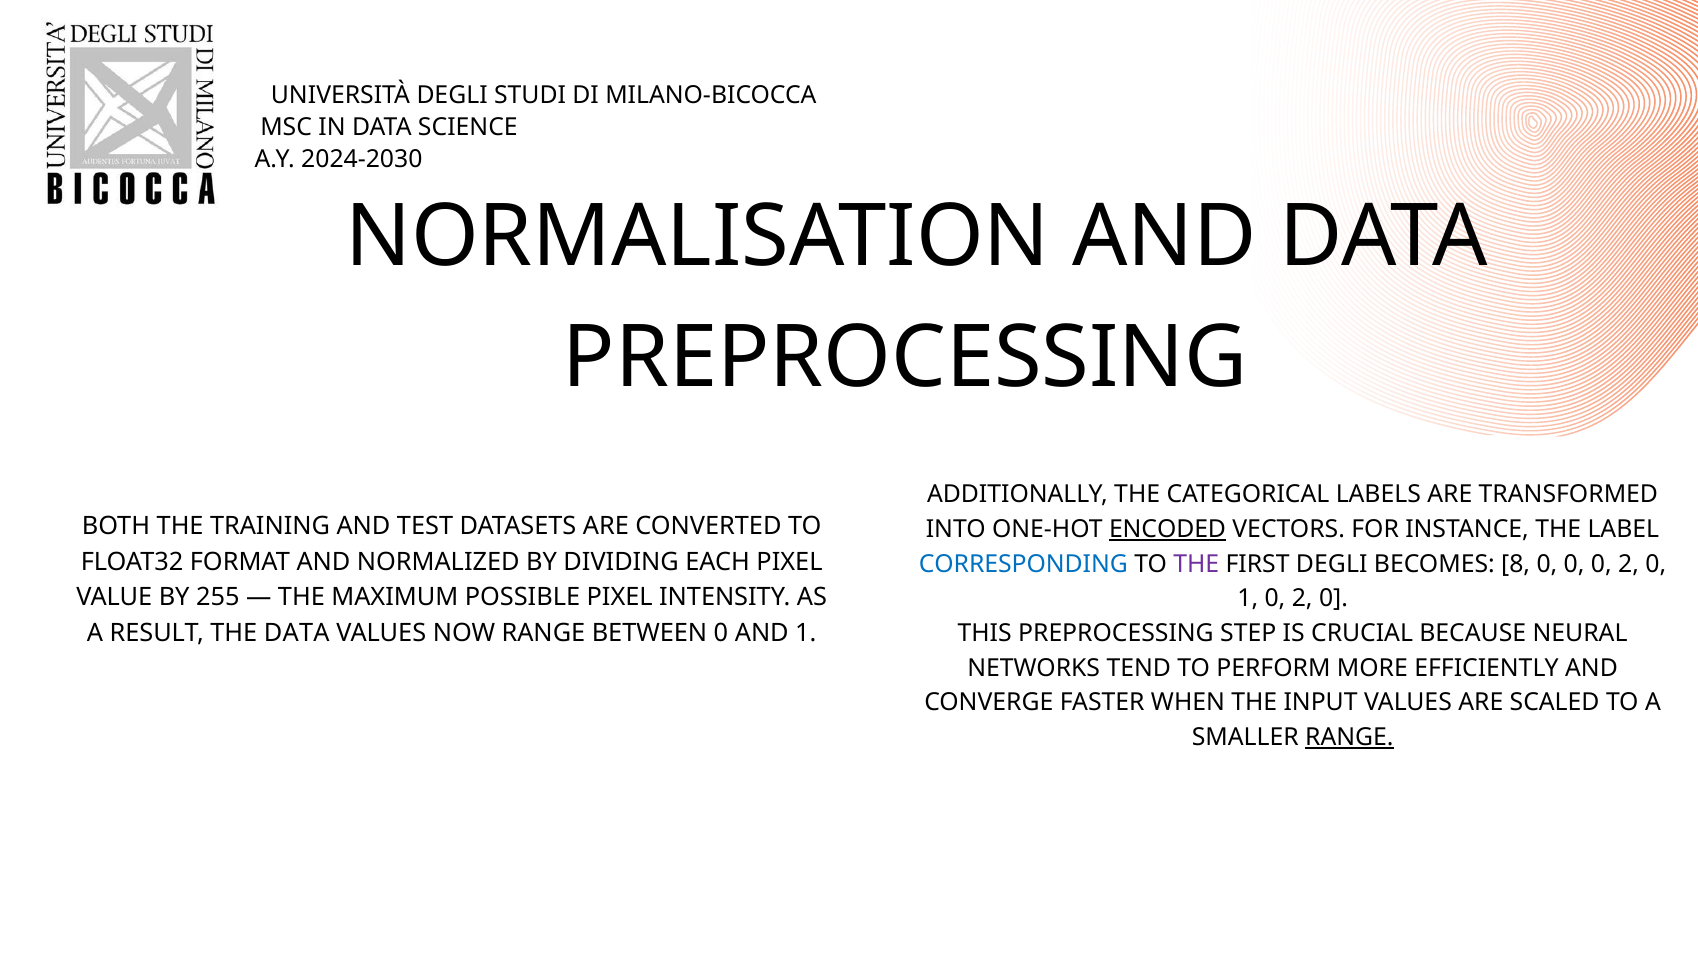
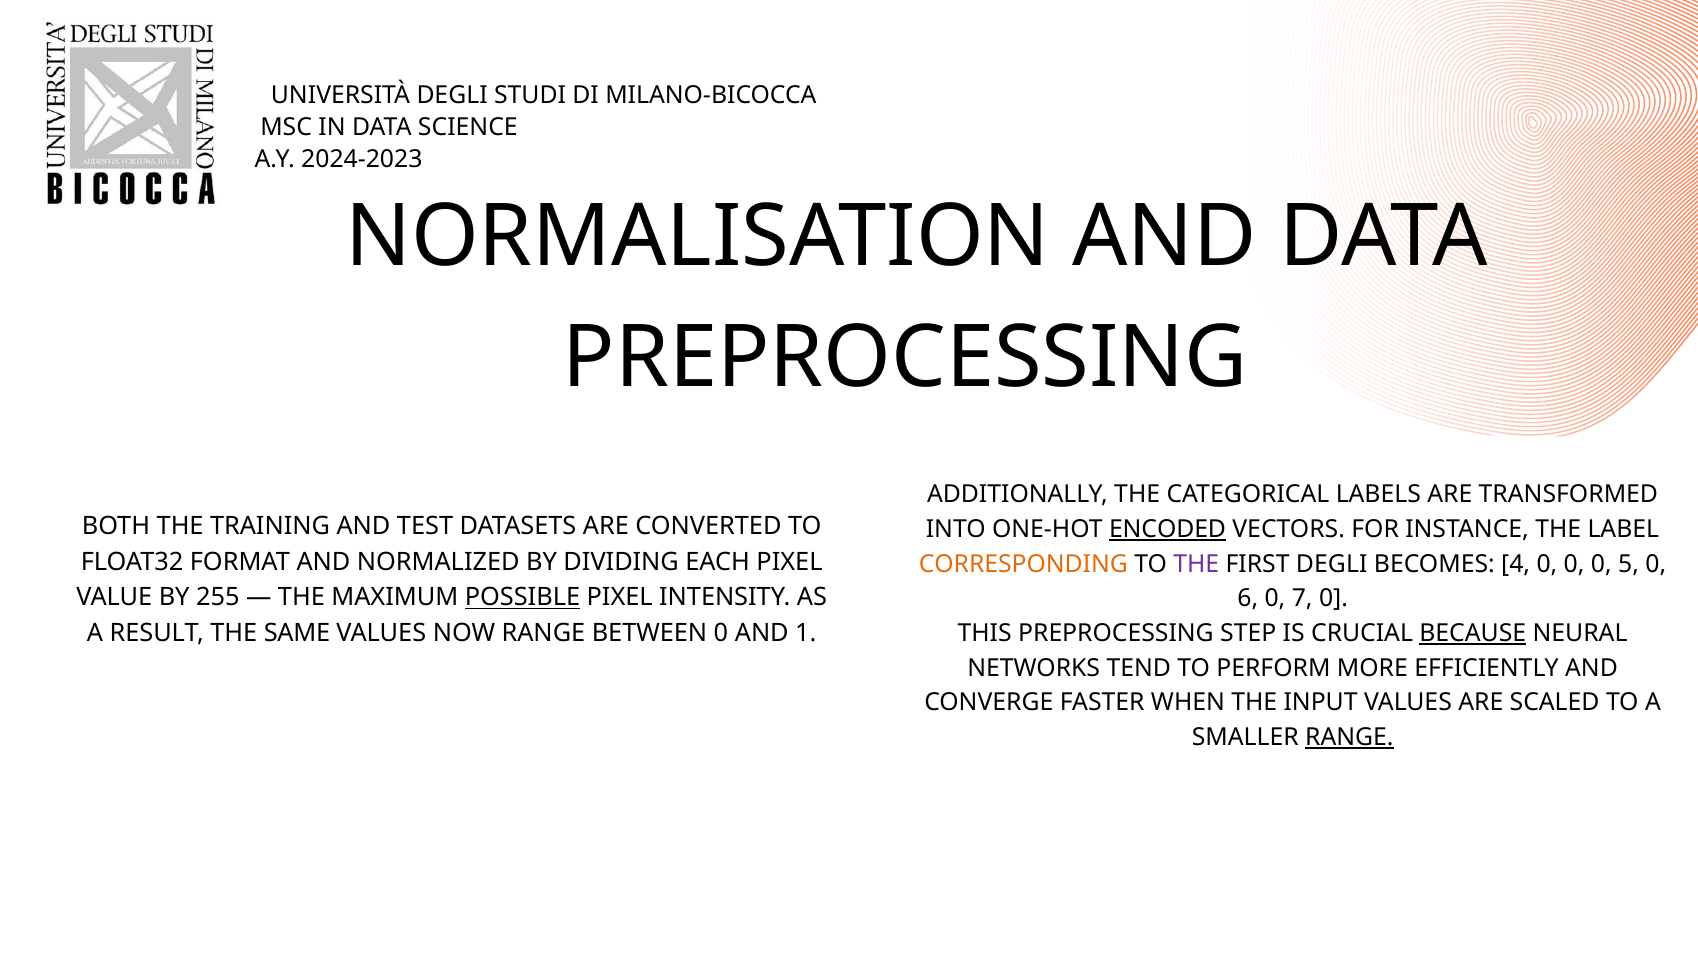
2024-2030: 2024-2030 -> 2024-2023
CORRESPONDING colour: blue -> orange
8: 8 -> 4
0 0 2: 2 -> 5
POSSIBLE underline: none -> present
1 at (1248, 599): 1 -> 6
2 at (1302, 599): 2 -> 7
THE DATA: DATA -> SAME
BECAUSE underline: none -> present
